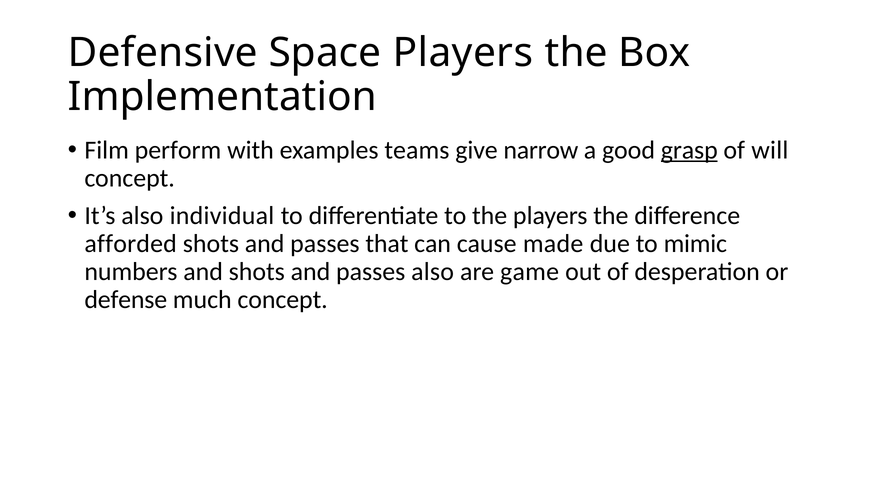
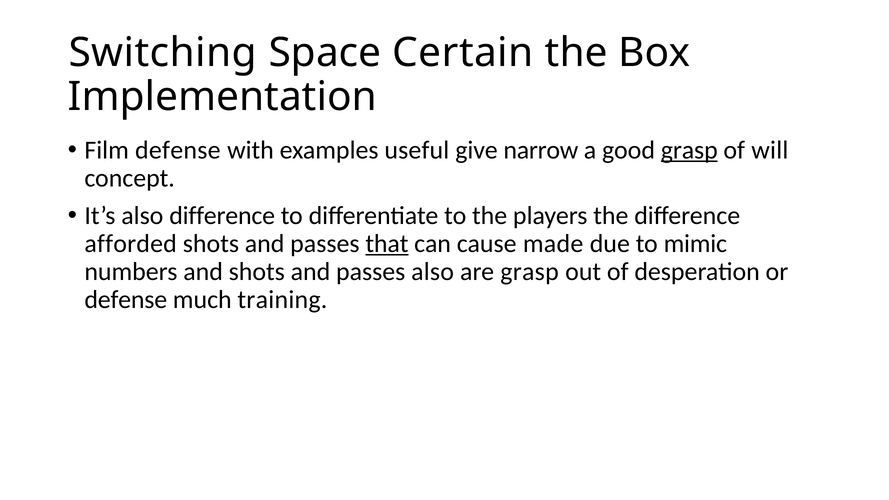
Defensive: Defensive -> Switching
Space Players: Players -> Certain
Film perform: perform -> defense
teams: teams -> useful
also individual: individual -> difference
that underline: none -> present
are game: game -> grasp
much concept: concept -> training
